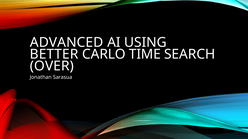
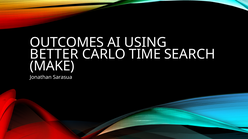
ADVANCED: ADVANCED -> OUTCOMES
OVER: OVER -> MAKE
